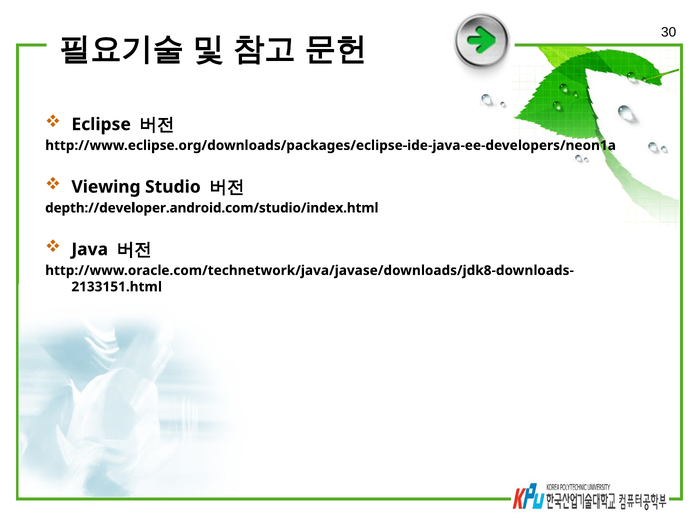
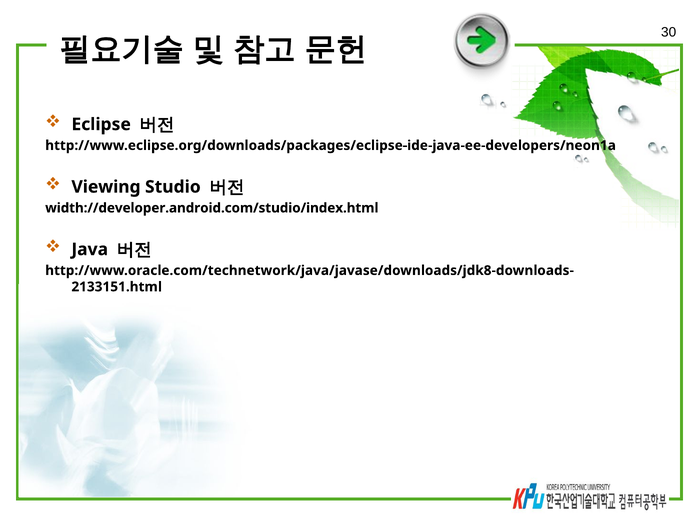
depth://developer.android.com/studio/index.html: depth://developer.android.com/studio/index.html -> width://developer.android.com/studio/index.html
